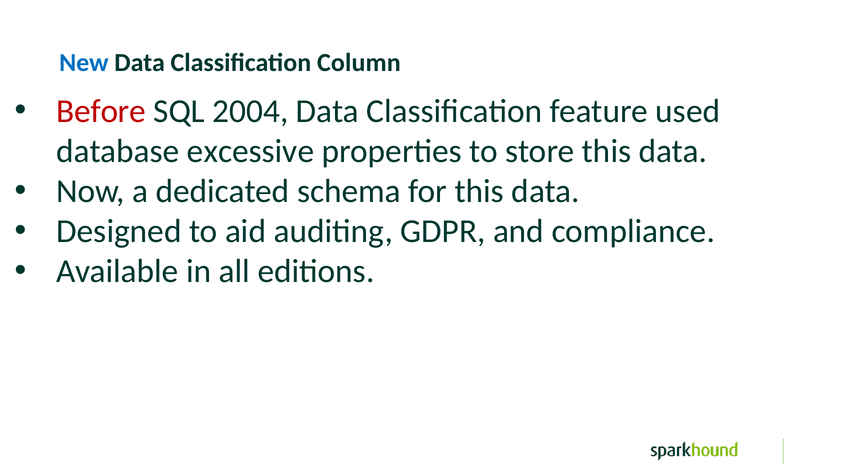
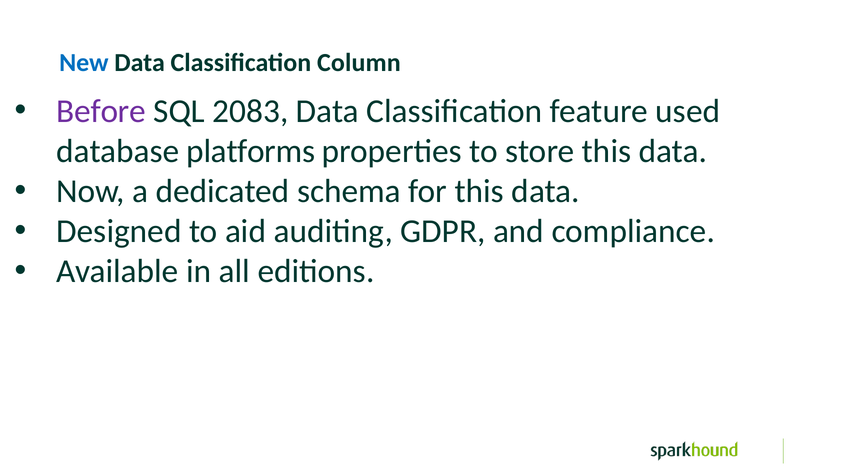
Before colour: red -> purple
2004: 2004 -> 2083
excessive: excessive -> platforms
